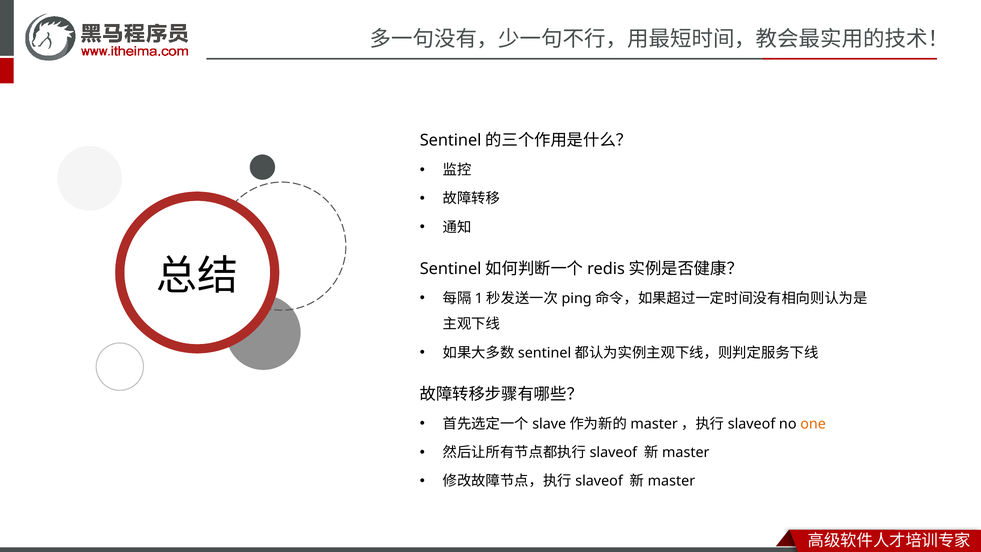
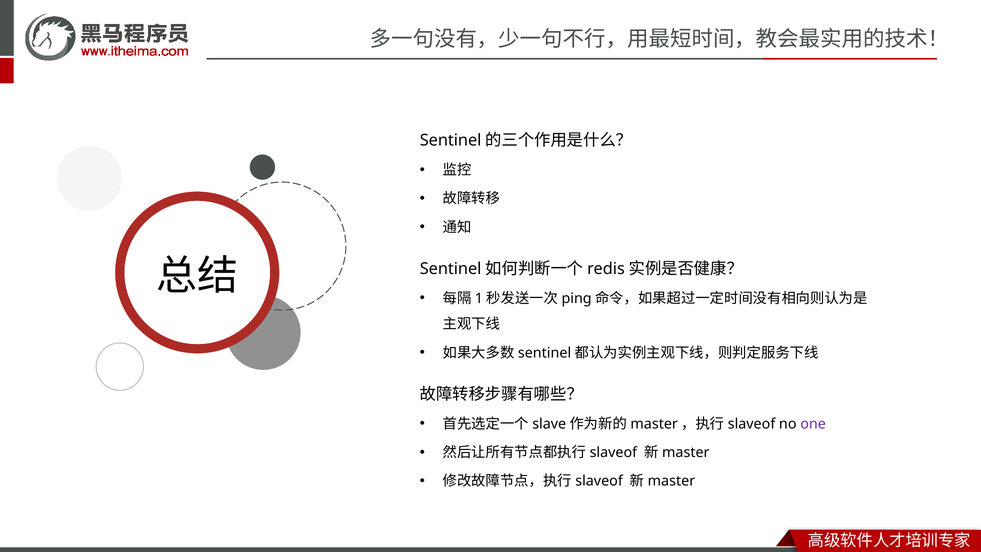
one colour: orange -> purple
